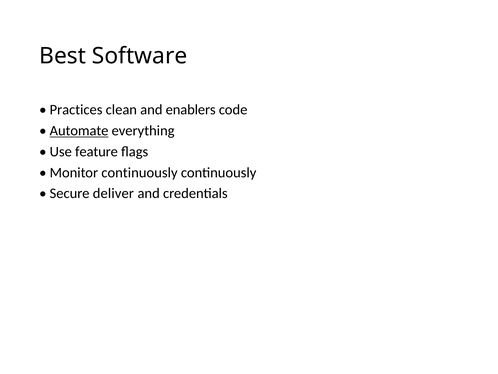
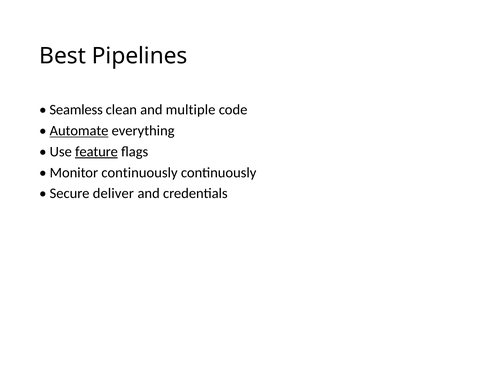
Software: Software -> Pipelines
Practices: Practices -> Seamless
enablers: enablers -> multiple
feature underline: none -> present
